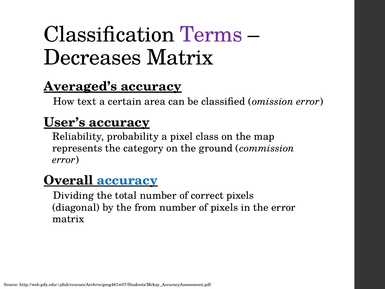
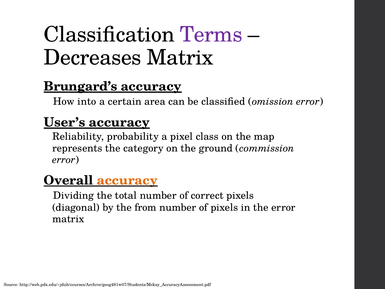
Averaged’s: Averaged’s -> Brungard’s
text: text -> into
accuracy at (127, 180) colour: blue -> orange
